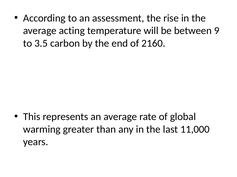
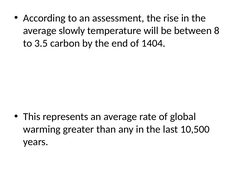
acting: acting -> slowly
9: 9 -> 8
2160: 2160 -> 1404
11,000: 11,000 -> 10,500
